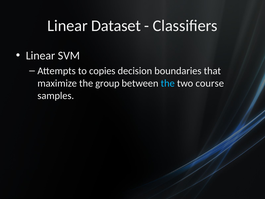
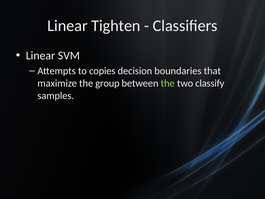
Dataset: Dataset -> Tighten
the at (168, 83) colour: light blue -> light green
course: course -> classify
